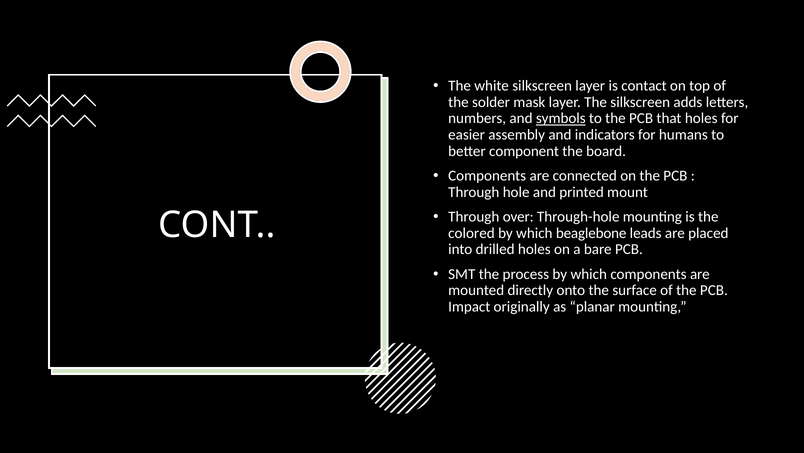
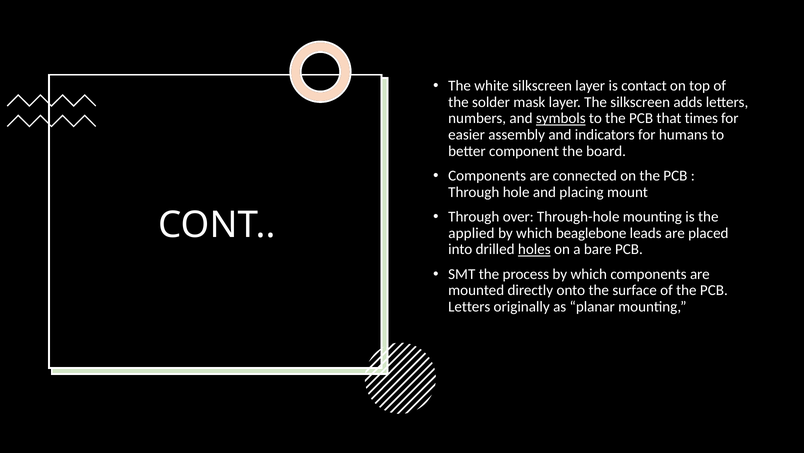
that holes: holes -> times
printed: printed -> placing
colored: colored -> applied
holes at (534, 249) underline: none -> present
Impact at (469, 306): Impact -> Letters
